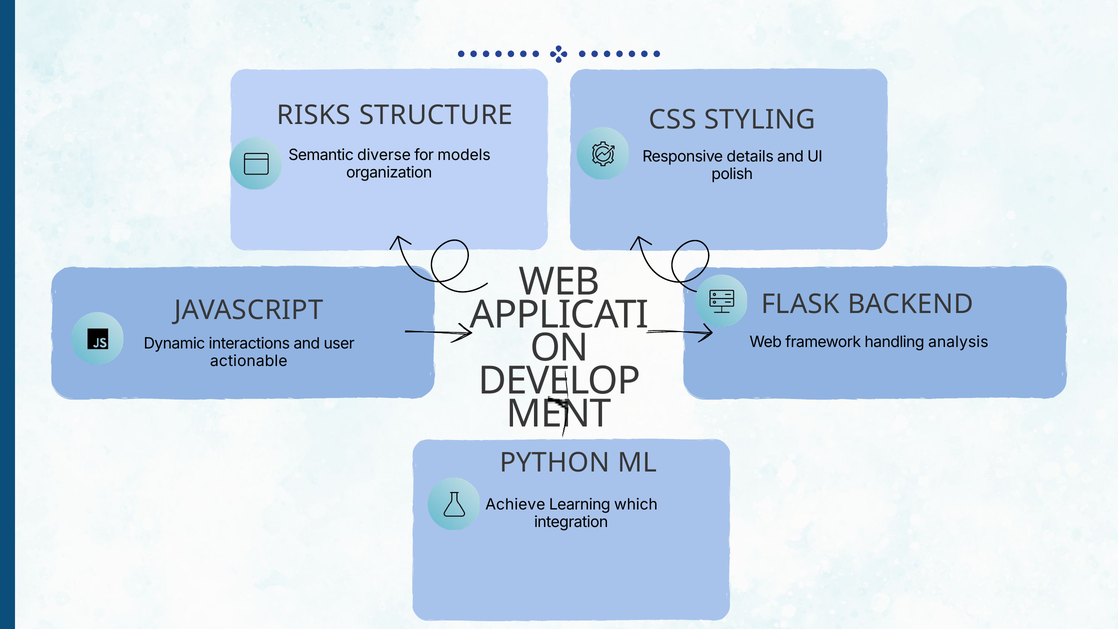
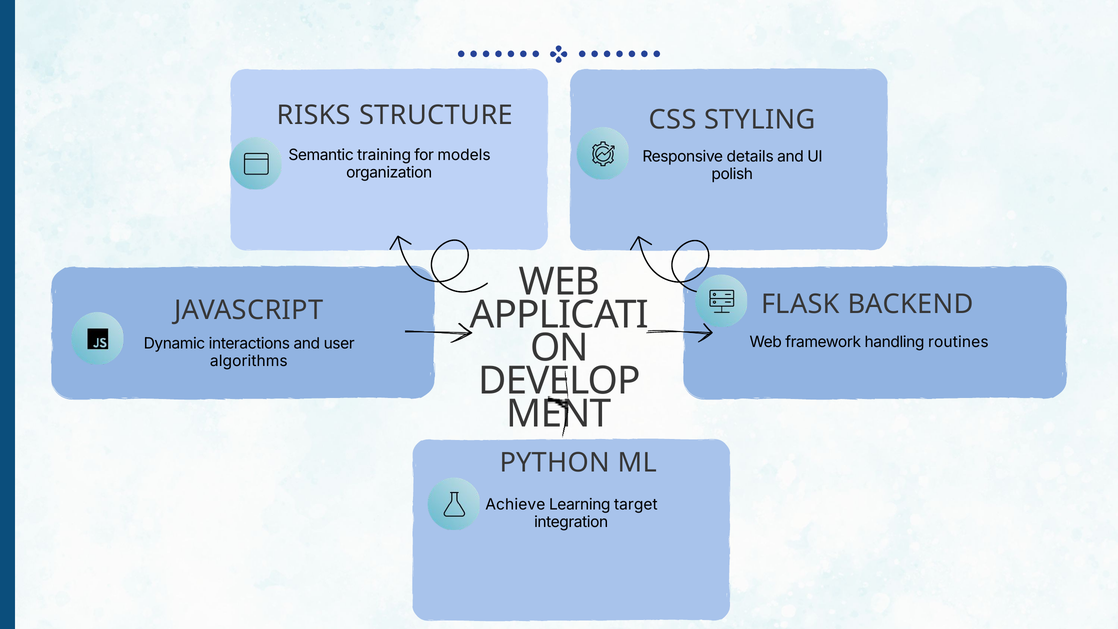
diverse: diverse -> training
analysis: analysis -> routines
actionable: actionable -> algorithms
which: which -> target
